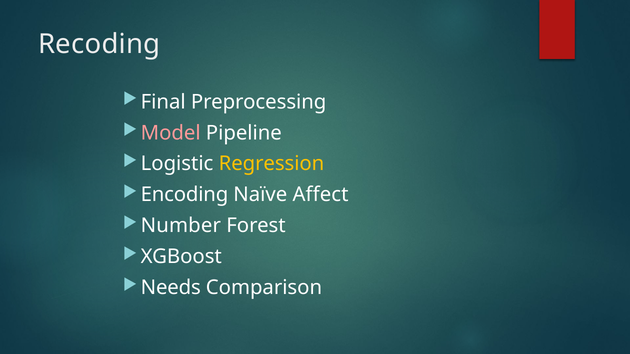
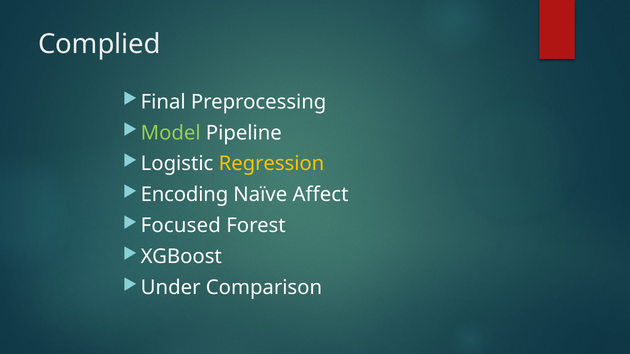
Recoding: Recoding -> Complied
Model colour: pink -> light green
Number: Number -> Focused
Needs: Needs -> Under
